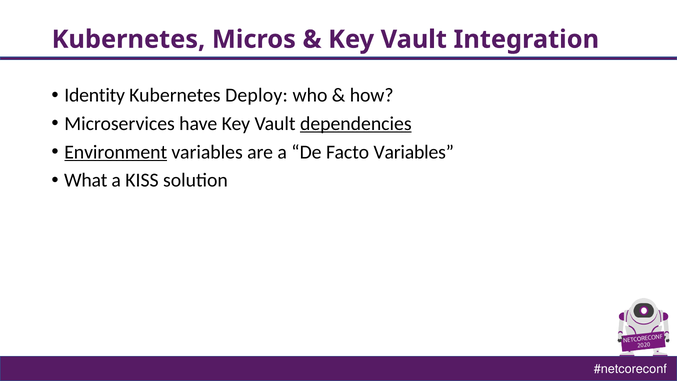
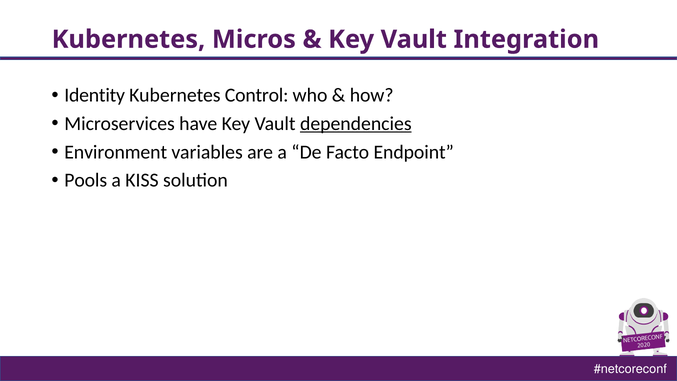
Deploy: Deploy -> Control
Environment underline: present -> none
Facto Variables: Variables -> Endpoint
What: What -> Pools
